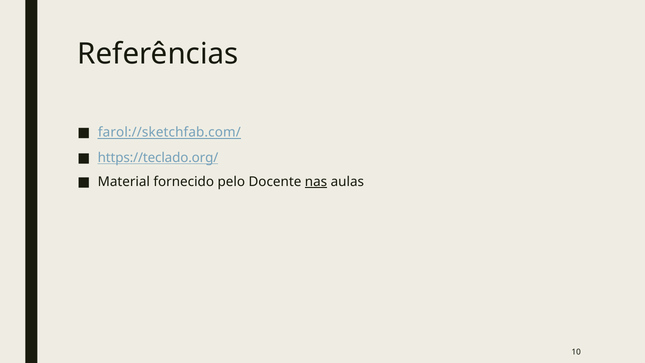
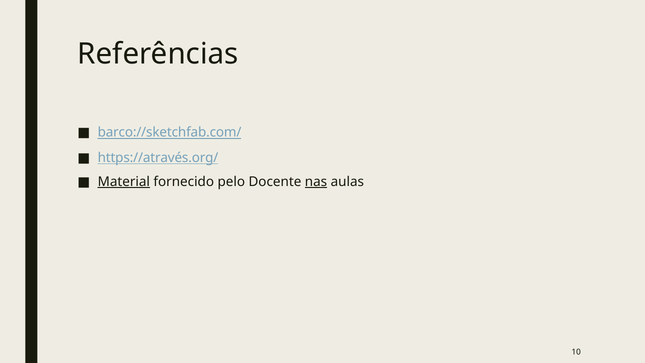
farol://sketchfab.com/: farol://sketchfab.com/ -> barco://sketchfab.com/
https://teclado.org/: https://teclado.org/ -> https://através.org/
Material underline: none -> present
